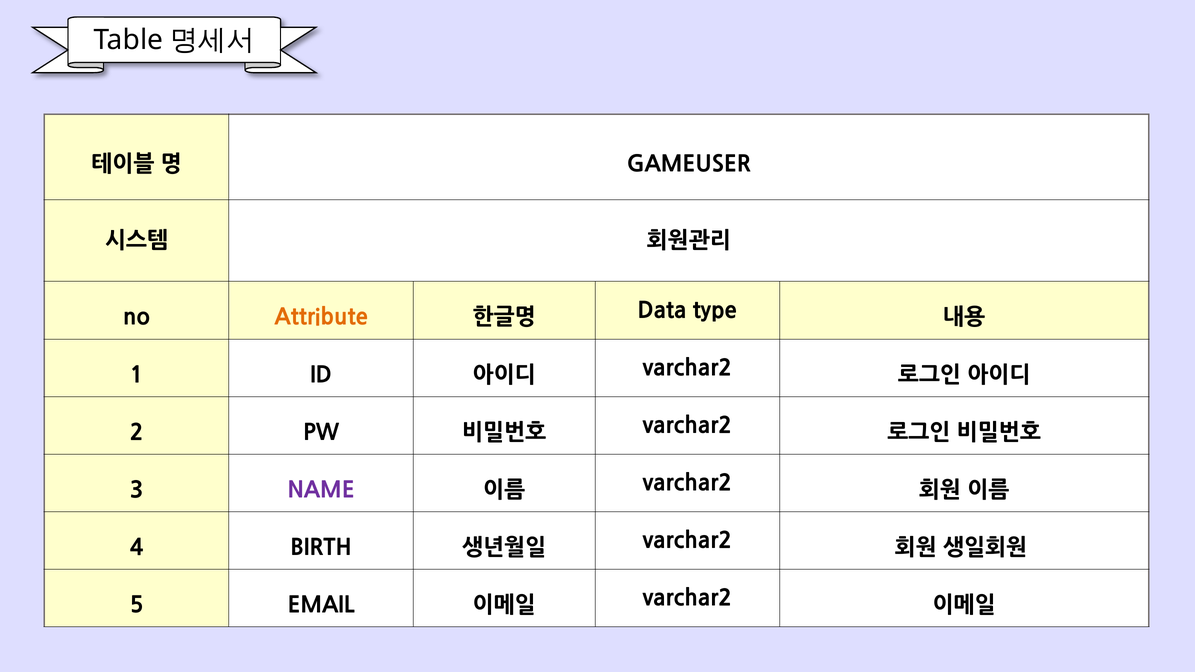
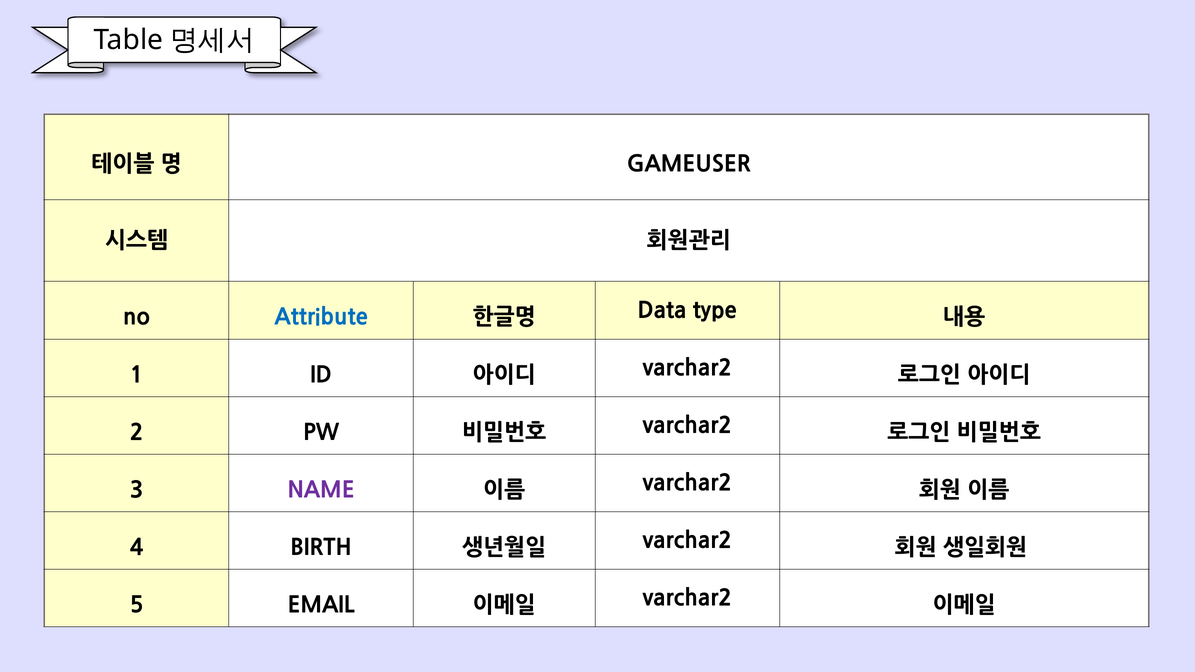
Attribute colour: orange -> blue
